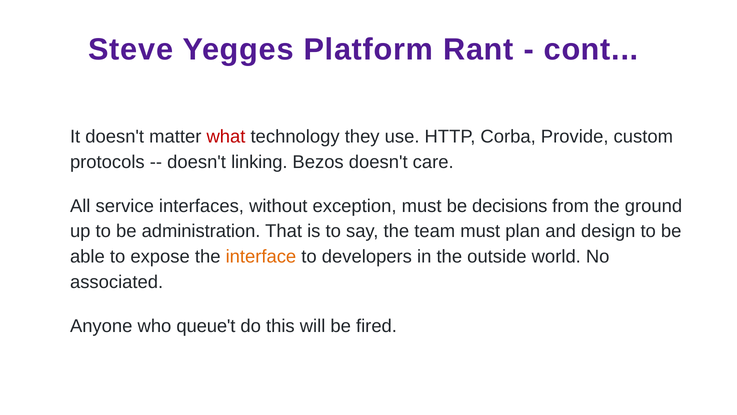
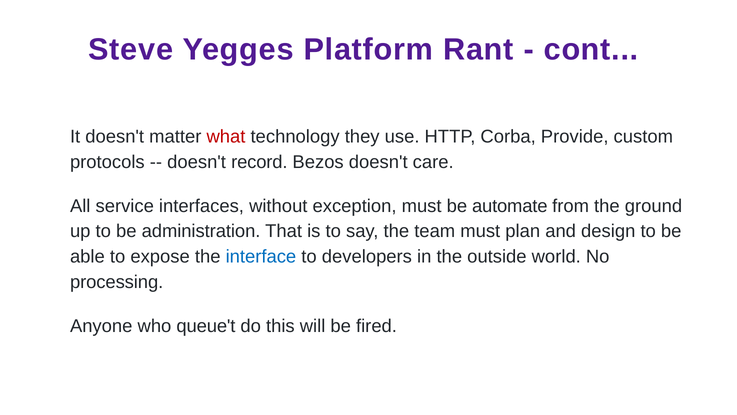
linking: linking -> record
decisions: decisions -> automate
interface colour: orange -> blue
associated: associated -> processing
